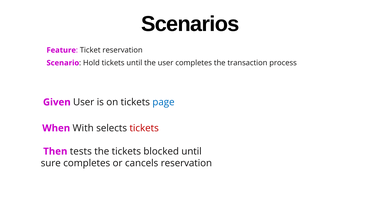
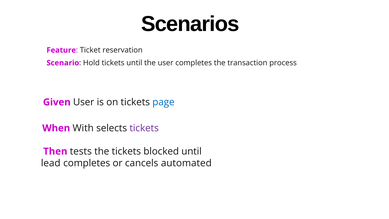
tickets at (144, 128) colour: red -> purple
sure: sure -> lead
cancels reservation: reservation -> automated
